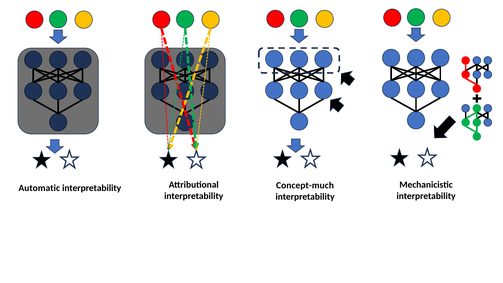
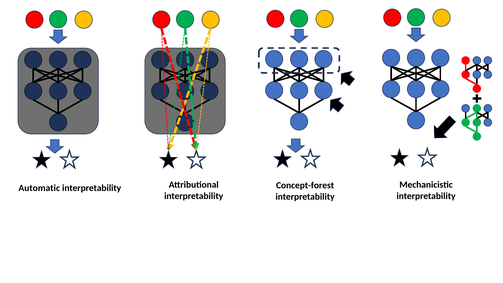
Concept-much: Concept-much -> Concept-forest
